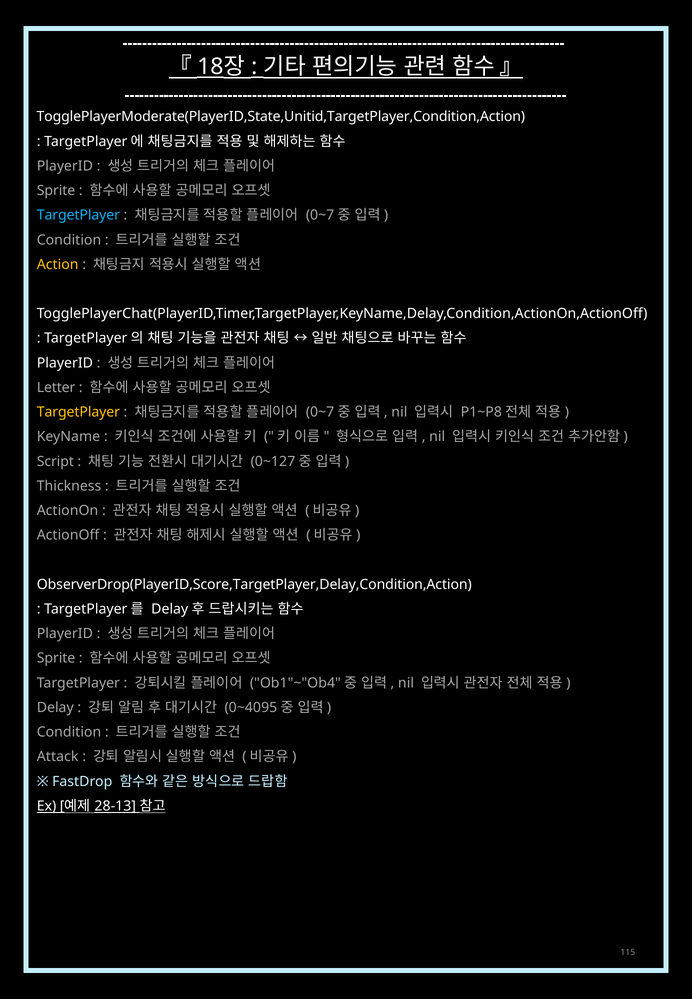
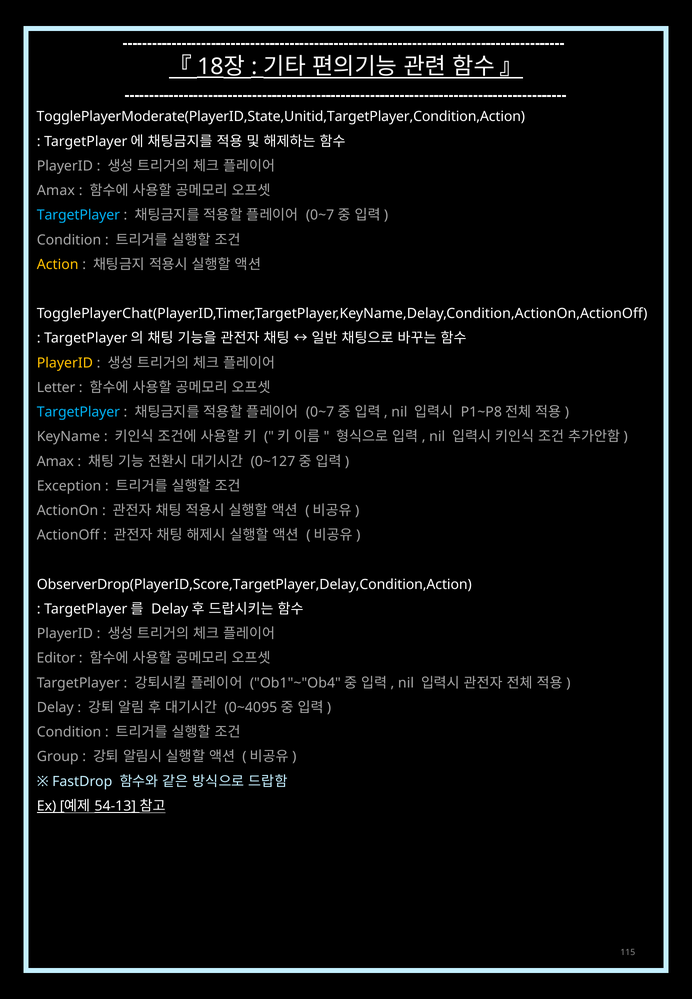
Sprite at (56, 191): Sprite -> Amax
PlayerID at (65, 363) colour: white -> yellow
TargetPlayer at (78, 412) colour: yellow -> light blue
Script at (55, 462): Script -> Amax
Thickness: Thickness -> Exception
Sprite at (56, 659): Sprite -> Editor
Attack: Attack -> Group
28-13: 28-13 -> 54-13
